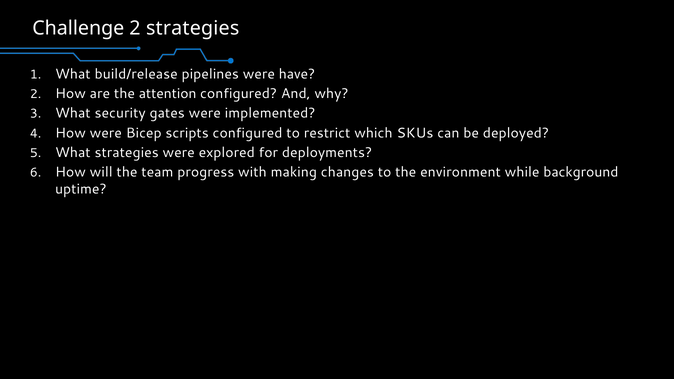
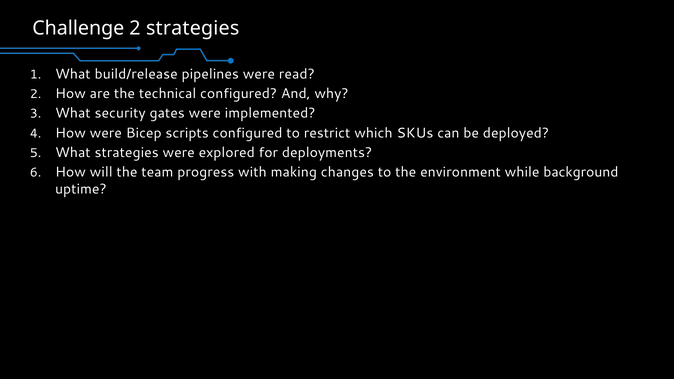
have: have -> read
attention: attention -> technical
